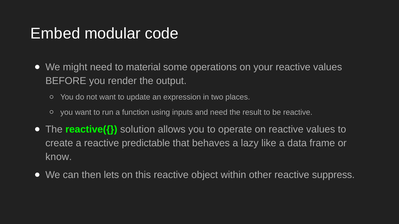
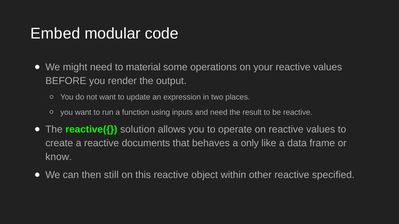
predictable: predictable -> documents
lazy: lazy -> only
lets: lets -> still
suppress: suppress -> specified
